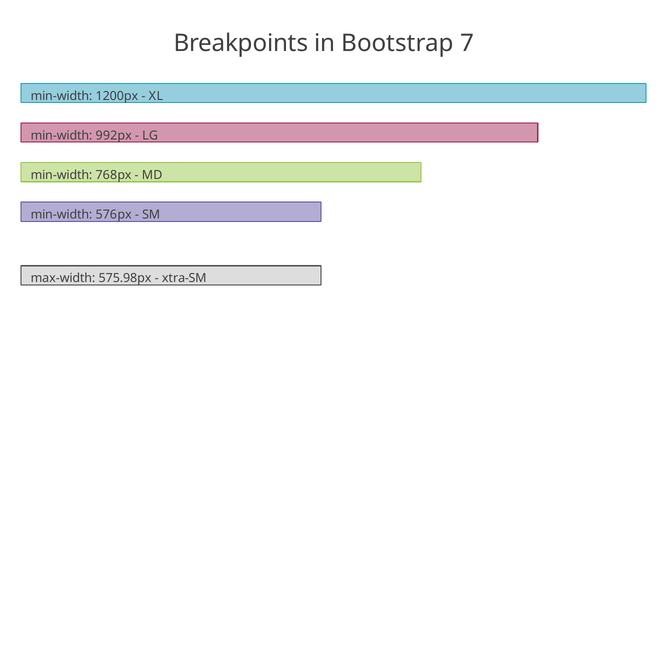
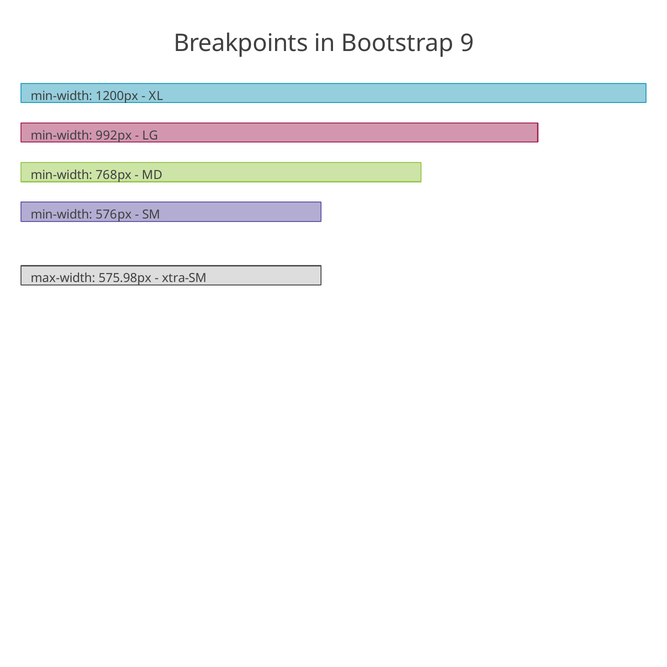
7: 7 -> 9
